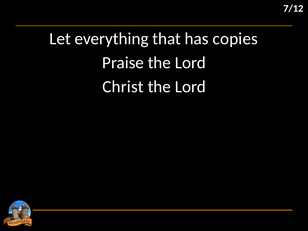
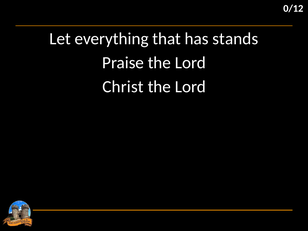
7/12: 7/12 -> 0/12
copies: copies -> stands
